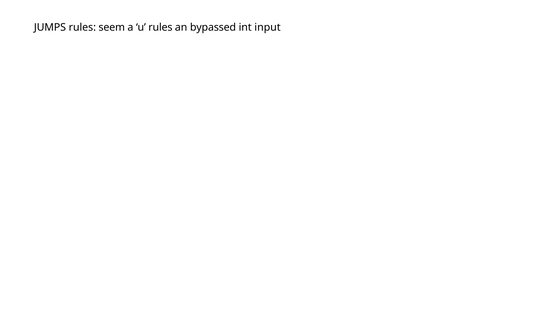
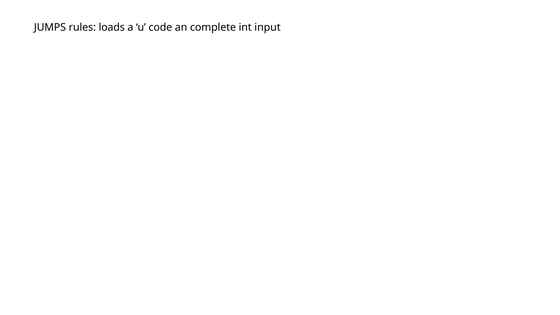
seem: seem -> loads
u rules: rules -> code
bypassed: bypassed -> complete
